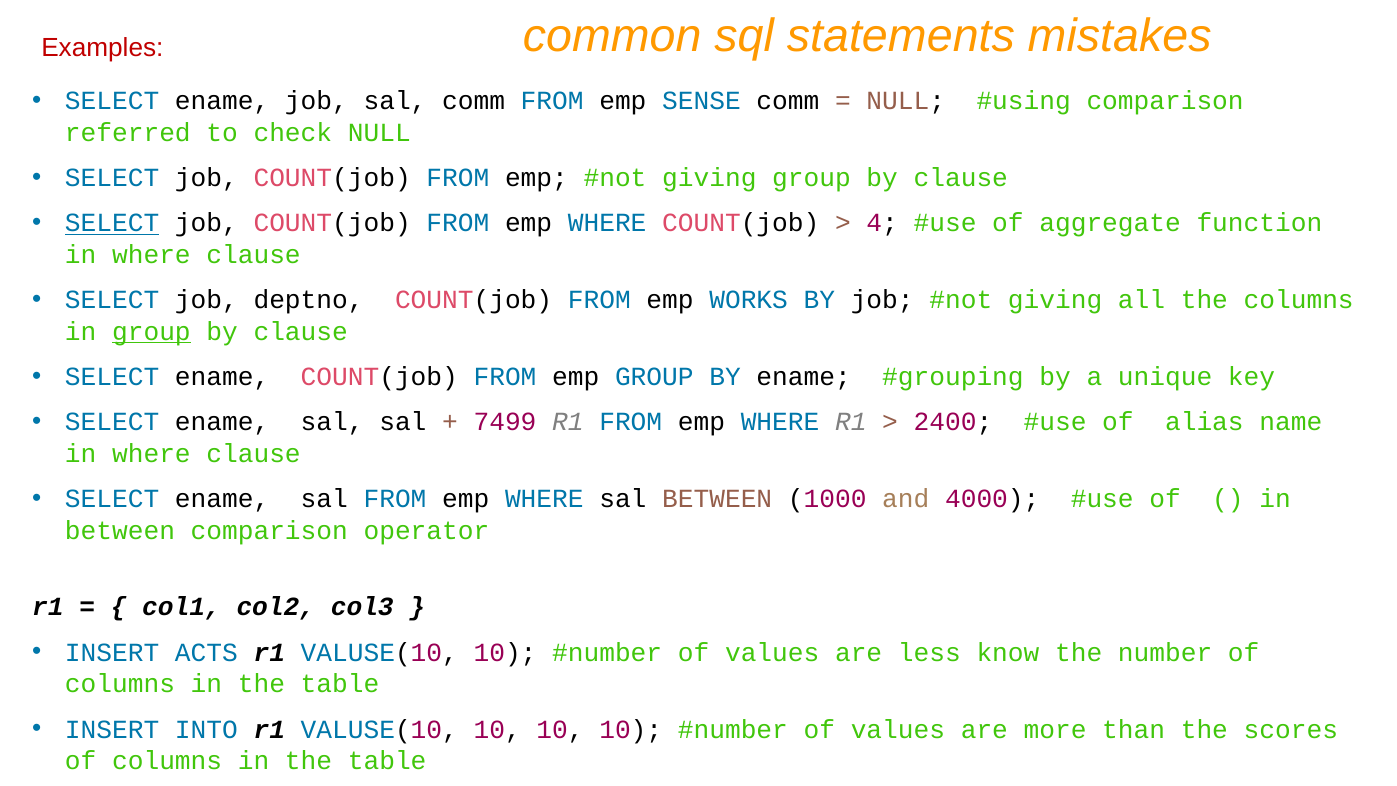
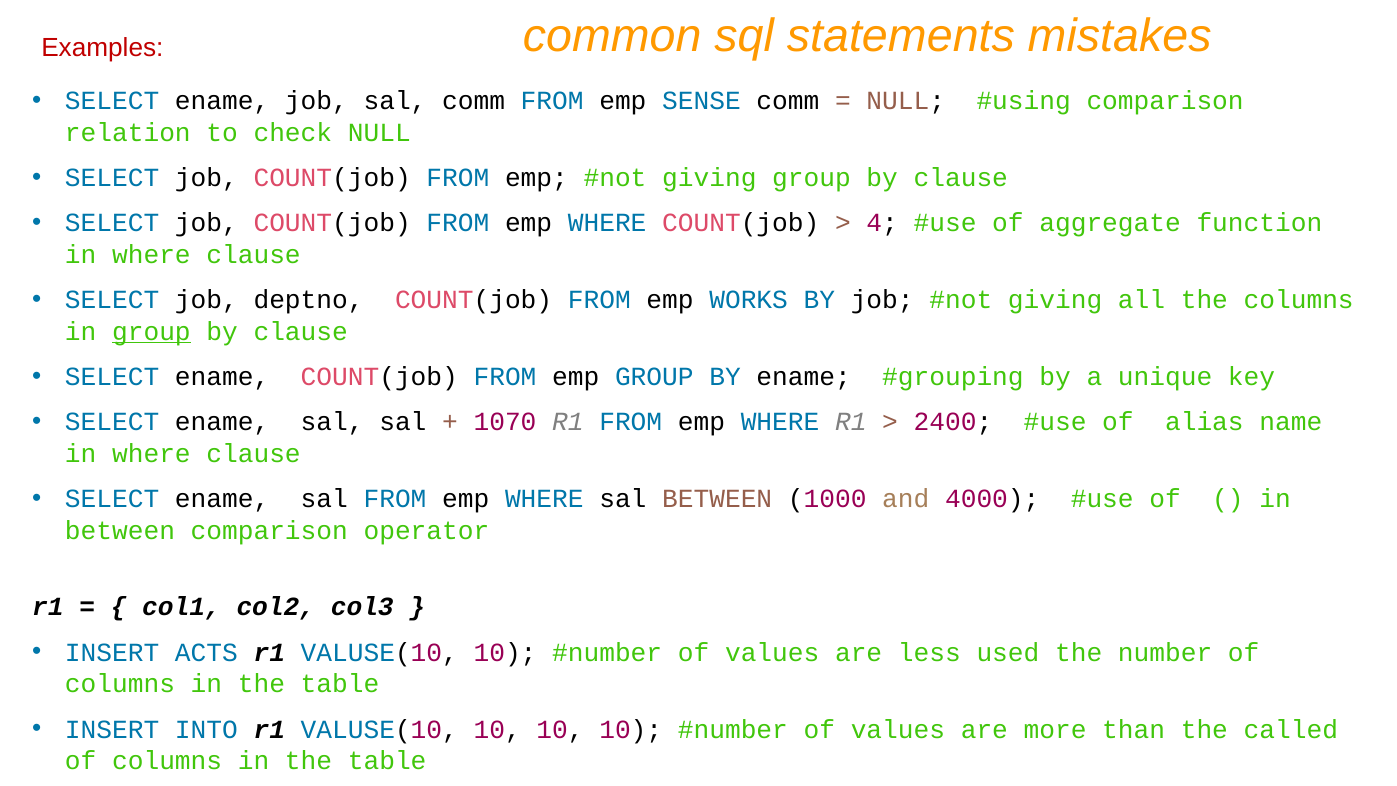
referred: referred -> relation
SELECT at (112, 223) underline: present -> none
7499: 7499 -> 1070
know: know -> used
scores: scores -> called
